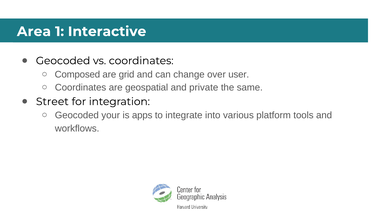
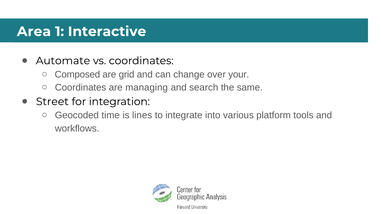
Geocoded at (63, 61): Geocoded -> Automate
user: user -> your
geospatial: geospatial -> managing
private: private -> search
your: your -> time
apps: apps -> lines
